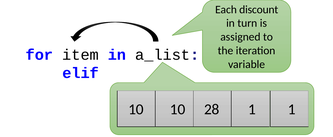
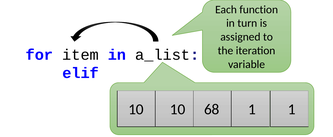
discount: discount -> function
28: 28 -> 68
